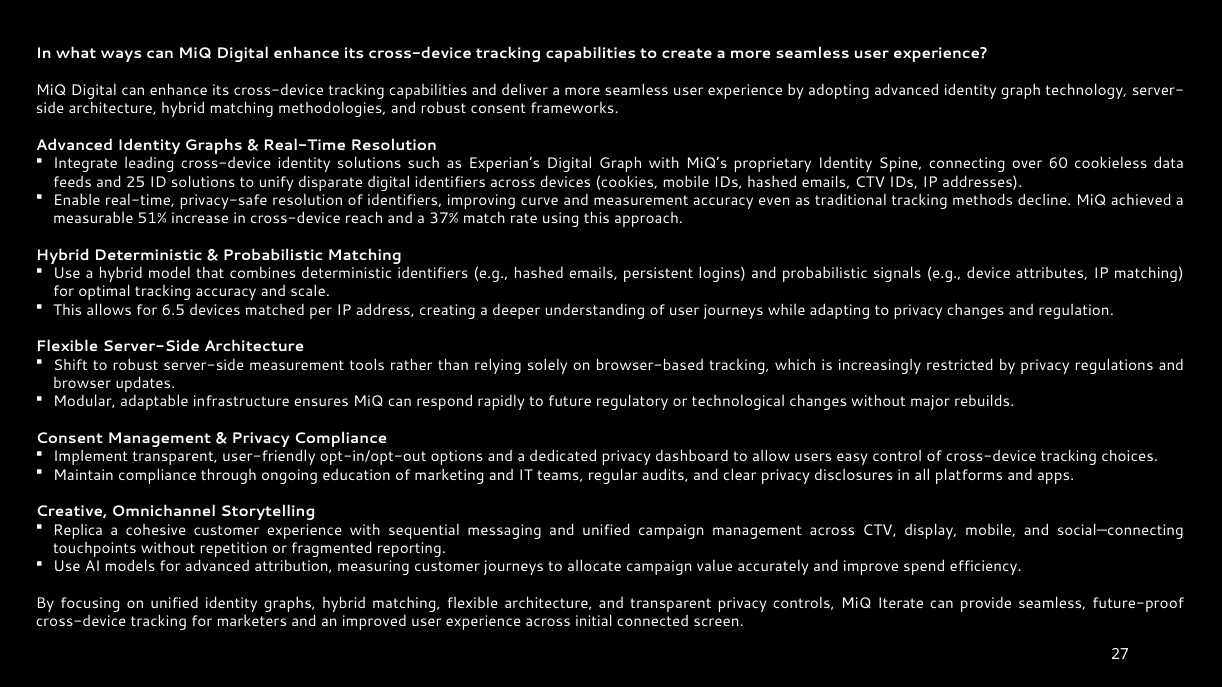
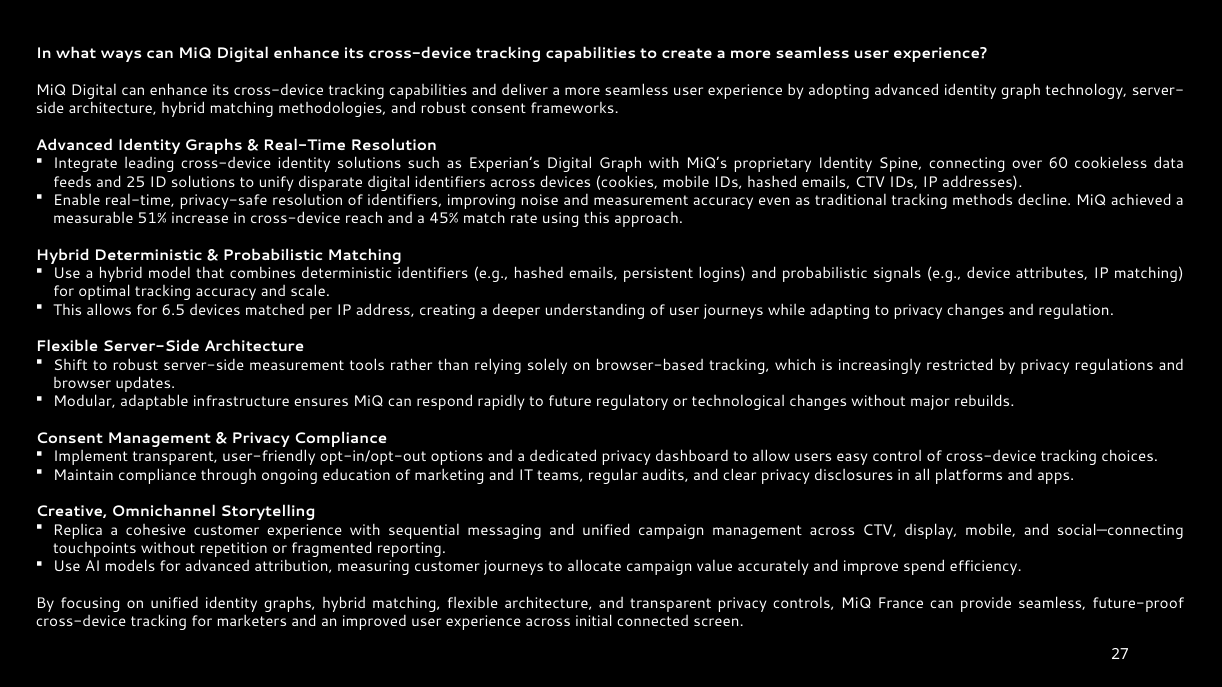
curve: curve -> noise
37%: 37% -> 45%
Iterate: Iterate -> France
